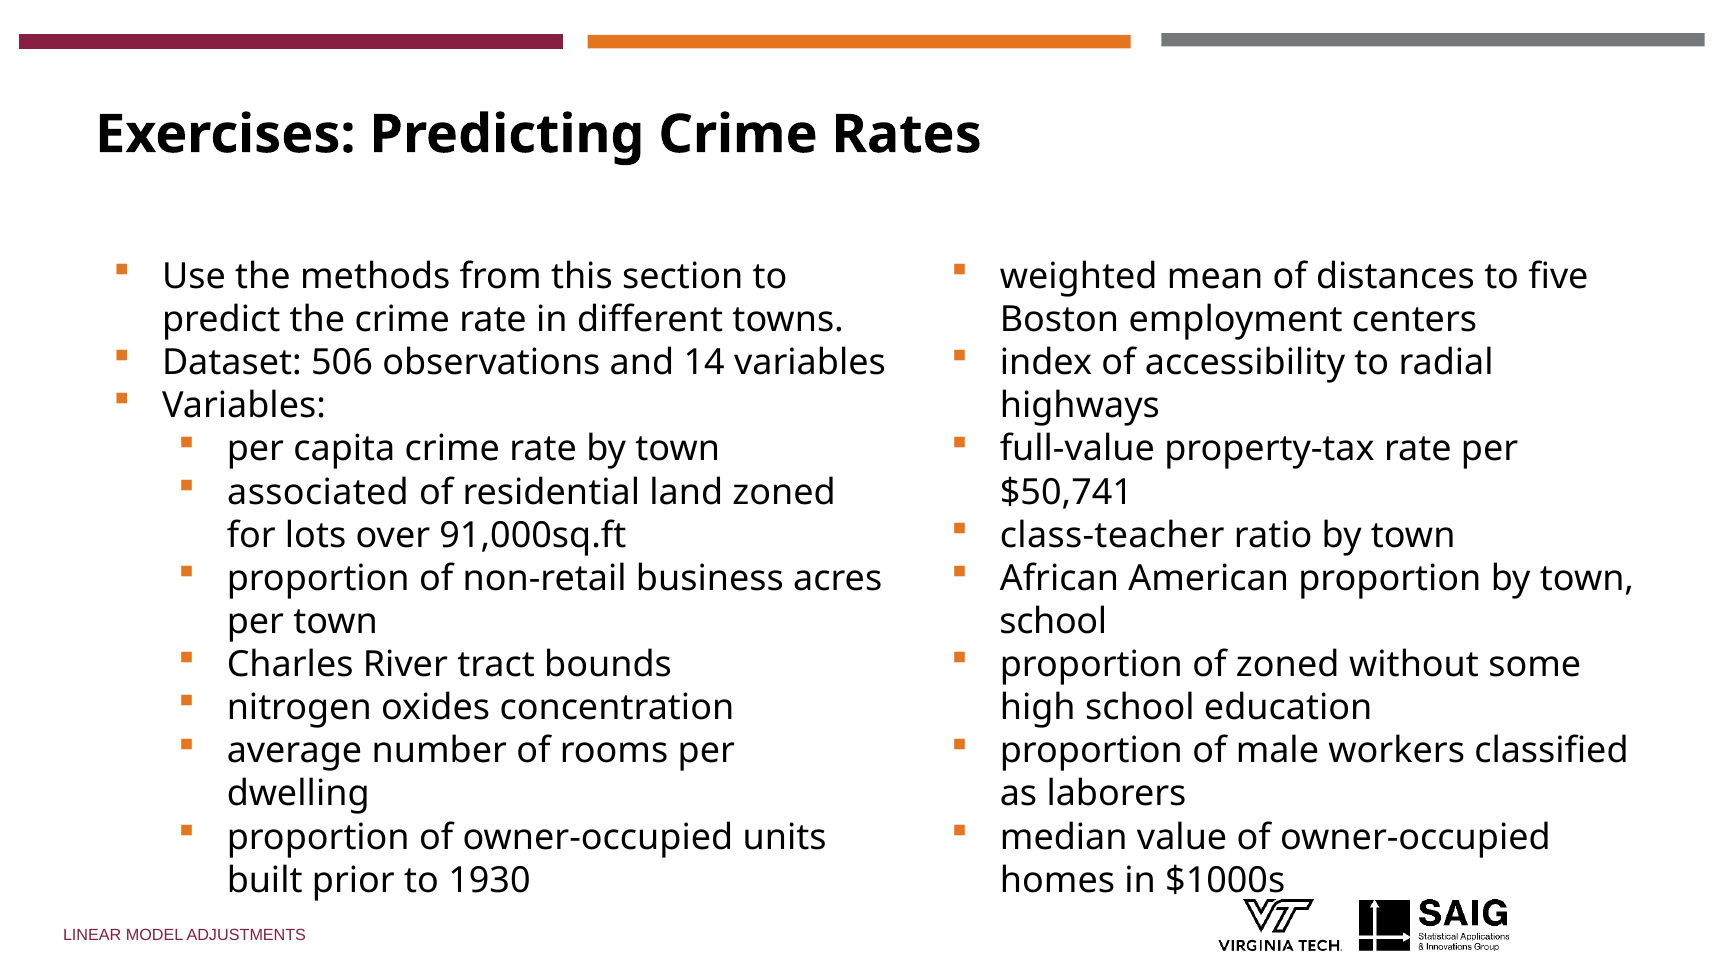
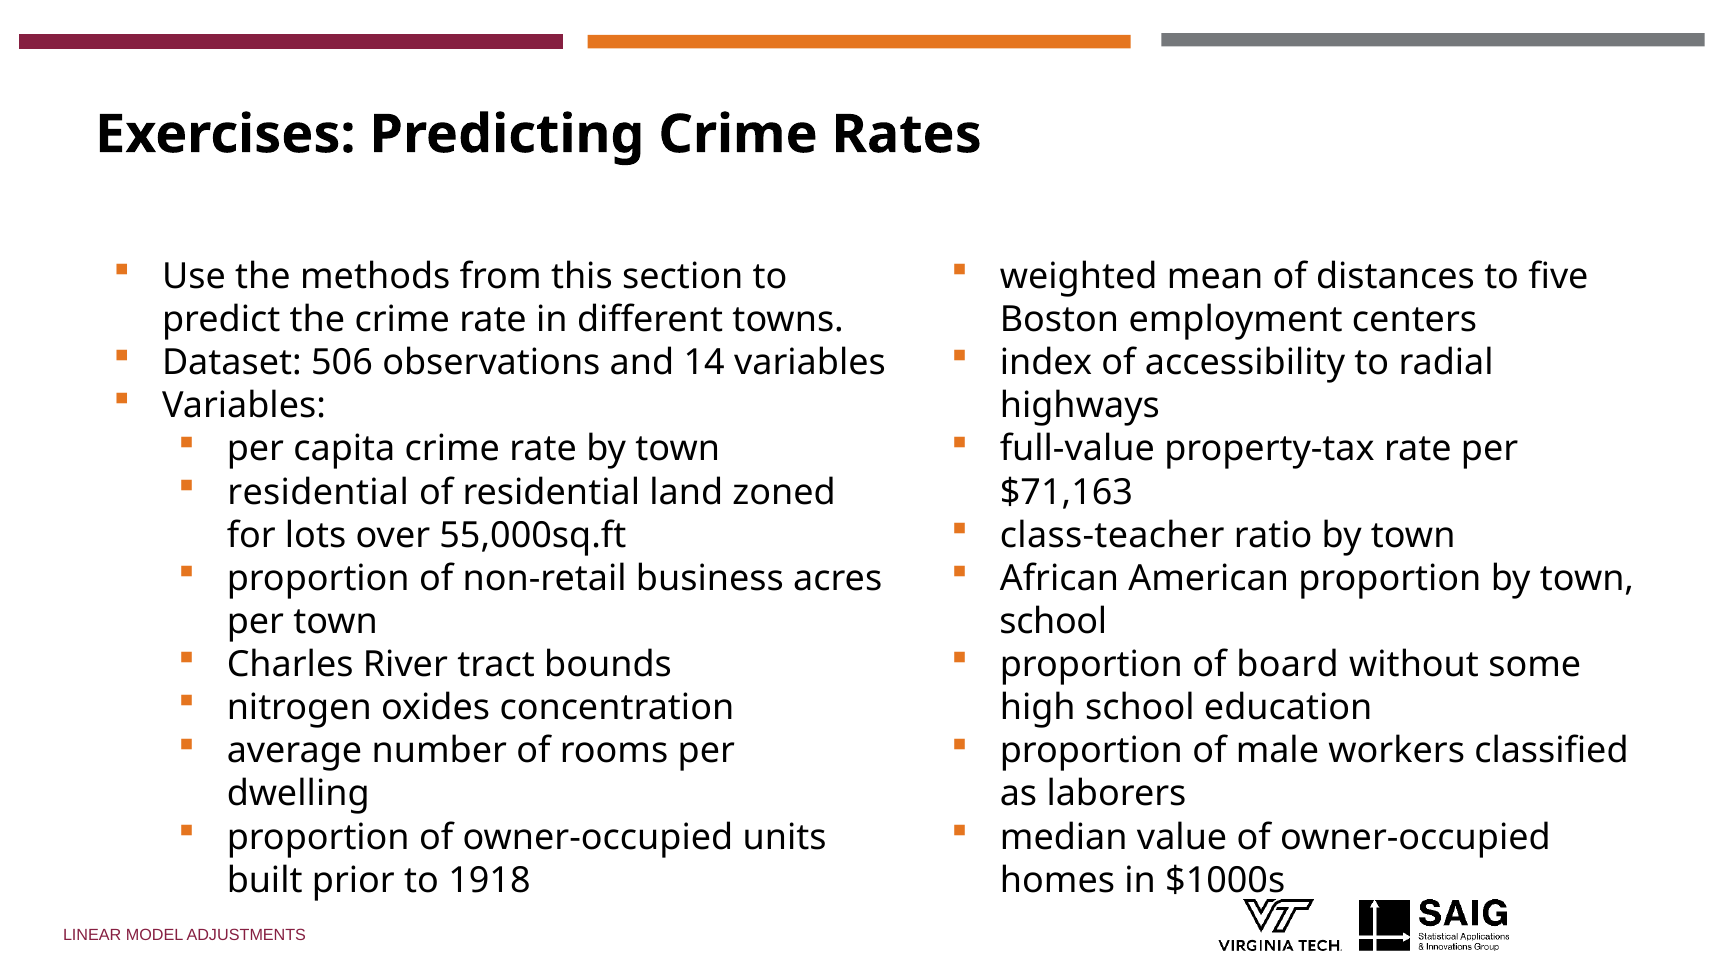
associated at (318, 492): associated -> residential
$50,741: $50,741 -> $71,163
91,000sq.ft: 91,000sq.ft -> 55,000sq.ft
of zoned: zoned -> board
1930: 1930 -> 1918
